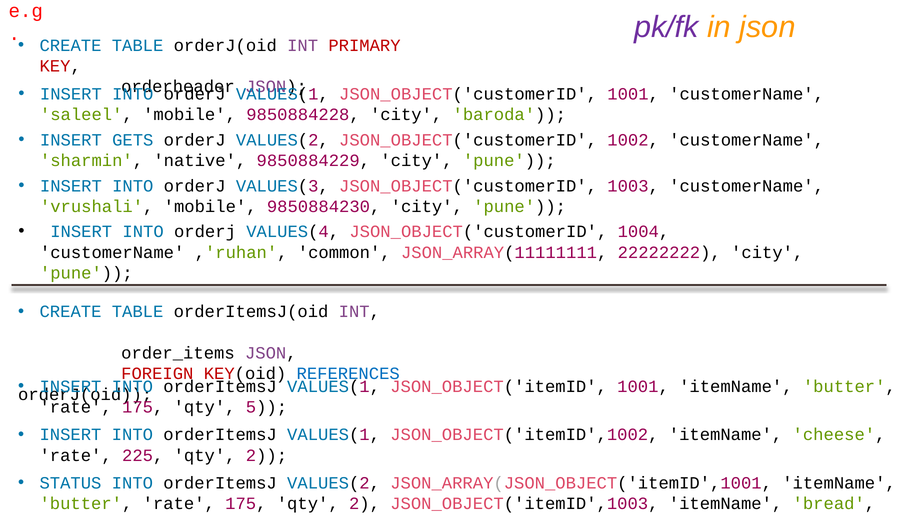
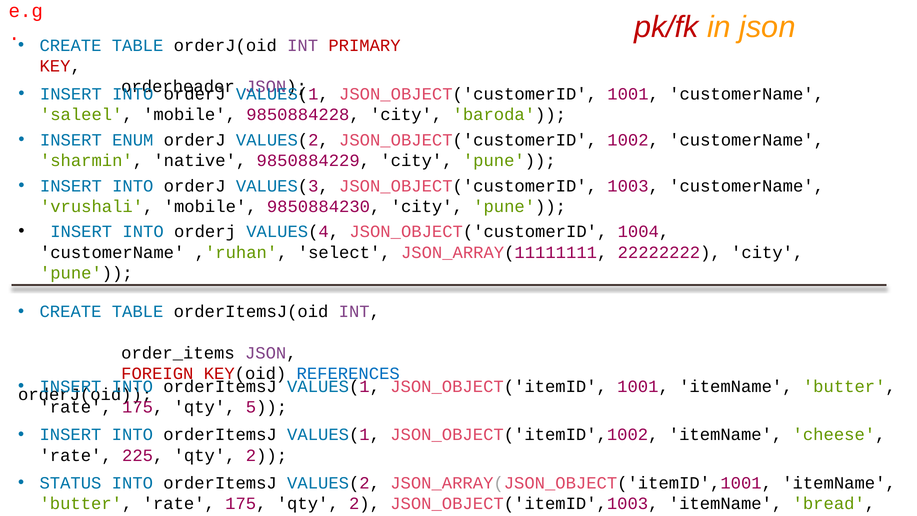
pk/fk colour: purple -> red
GETS: GETS -> ENUM
common: common -> select
